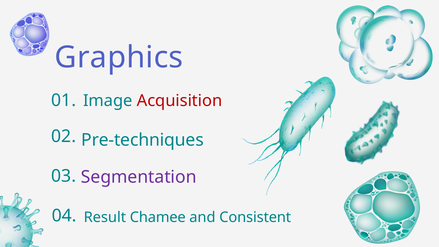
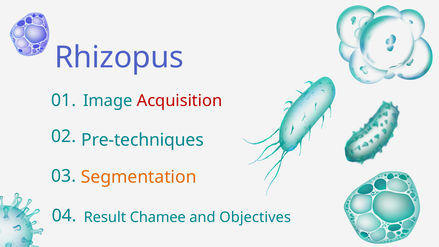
Graphics: Graphics -> Rhizopus
Segmentation colour: purple -> orange
Consistent: Consistent -> Objectives
